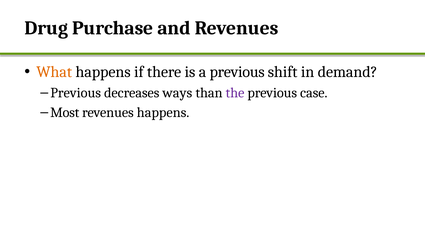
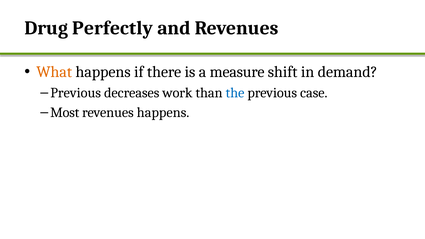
Purchase: Purchase -> Perfectly
a previous: previous -> measure
ways: ways -> work
the colour: purple -> blue
